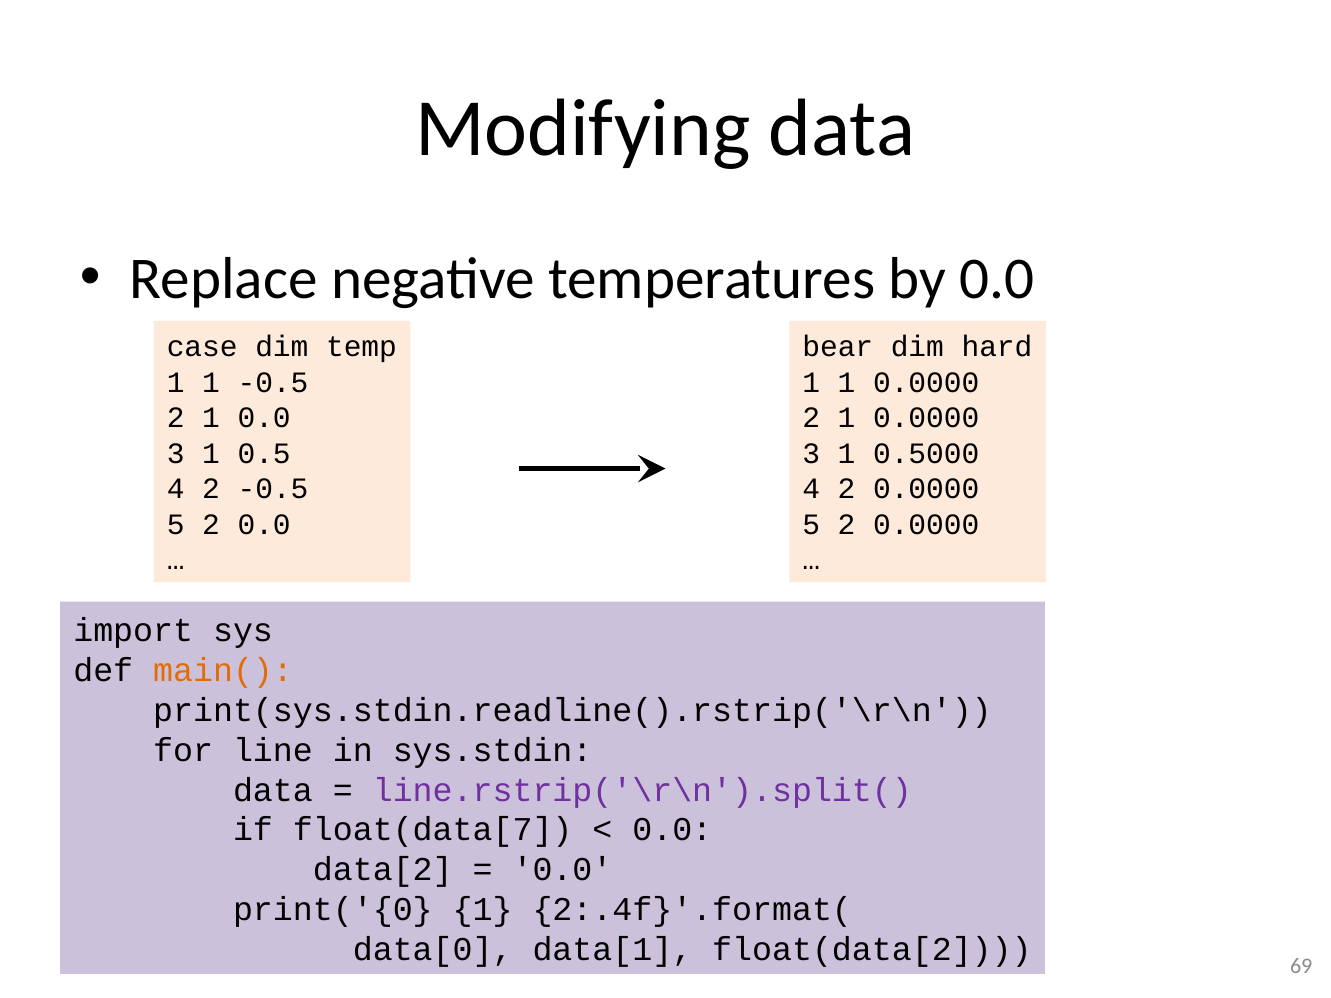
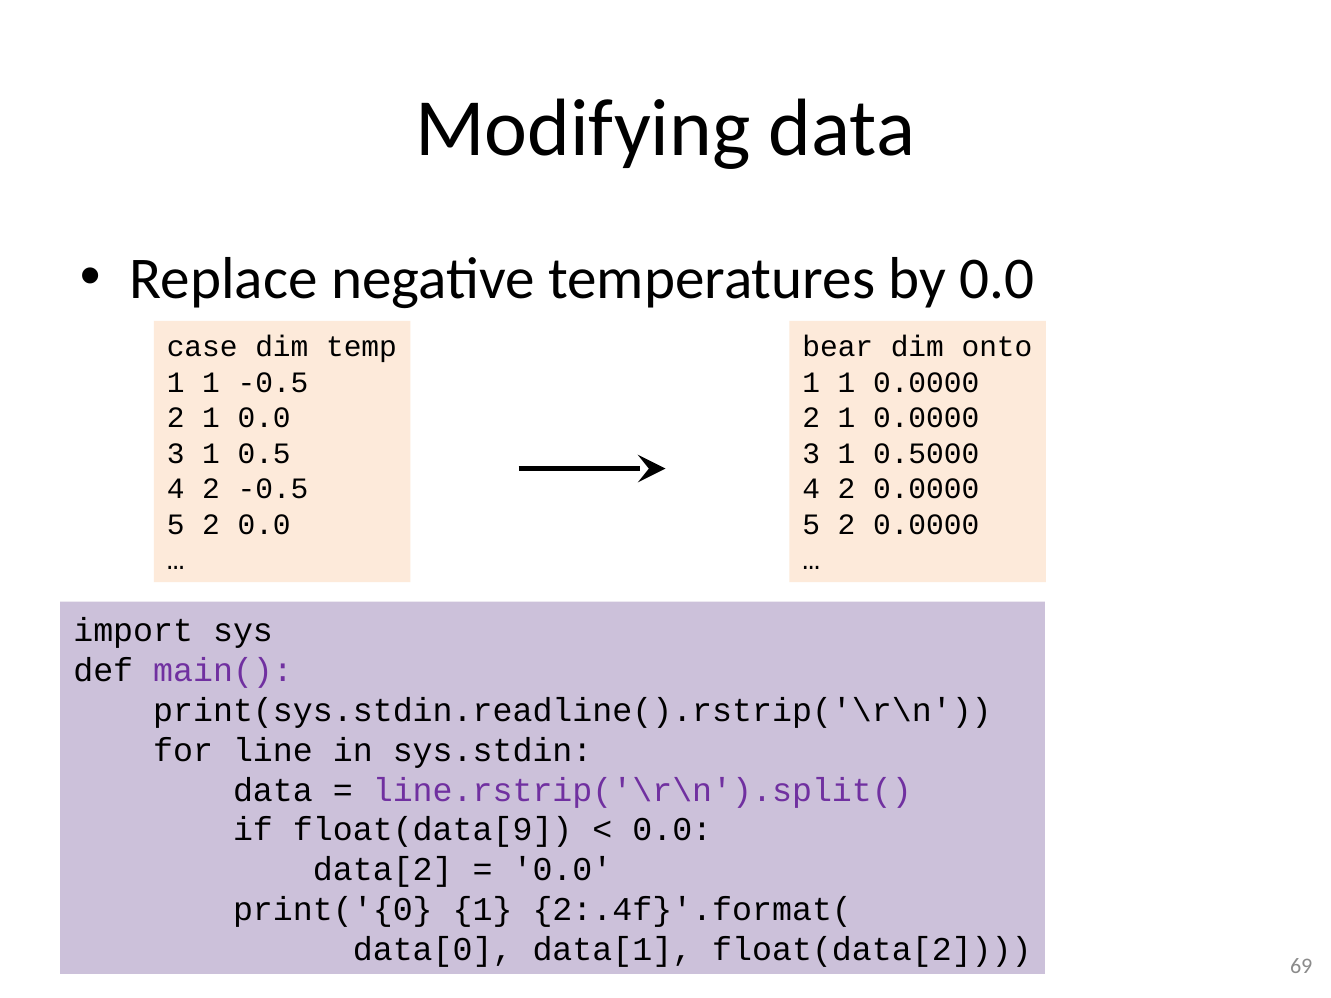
hard: hard -> onto
main( colour: orange -> purple
float(data[7: float(data[7 -> float(data[9
